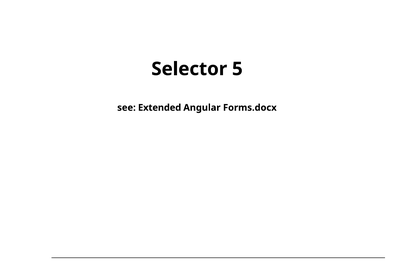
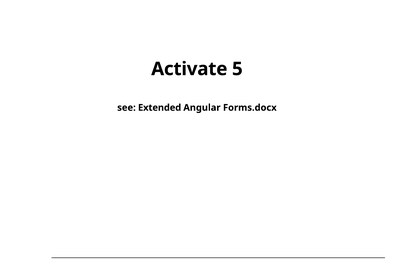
Selector: Selector -> Activate
